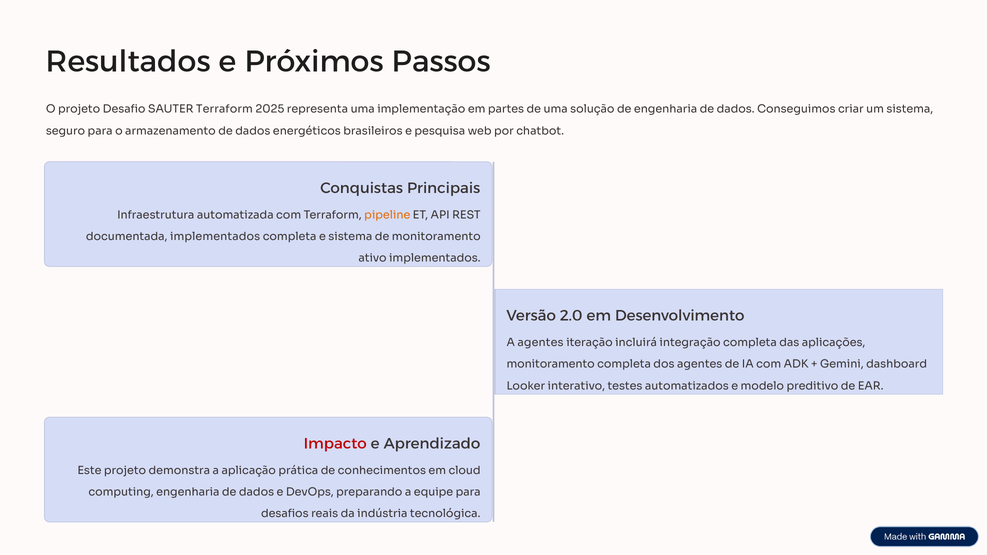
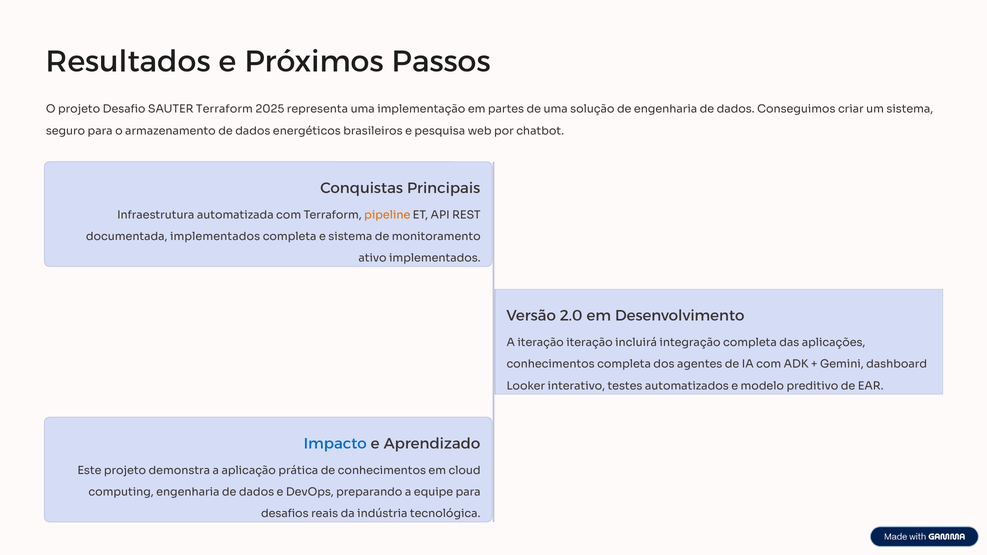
A agentes: agentes -> iteração
monitoramento at (551, 364): monitoramento -> conhecimentos
Impacto colour: red -> blue
